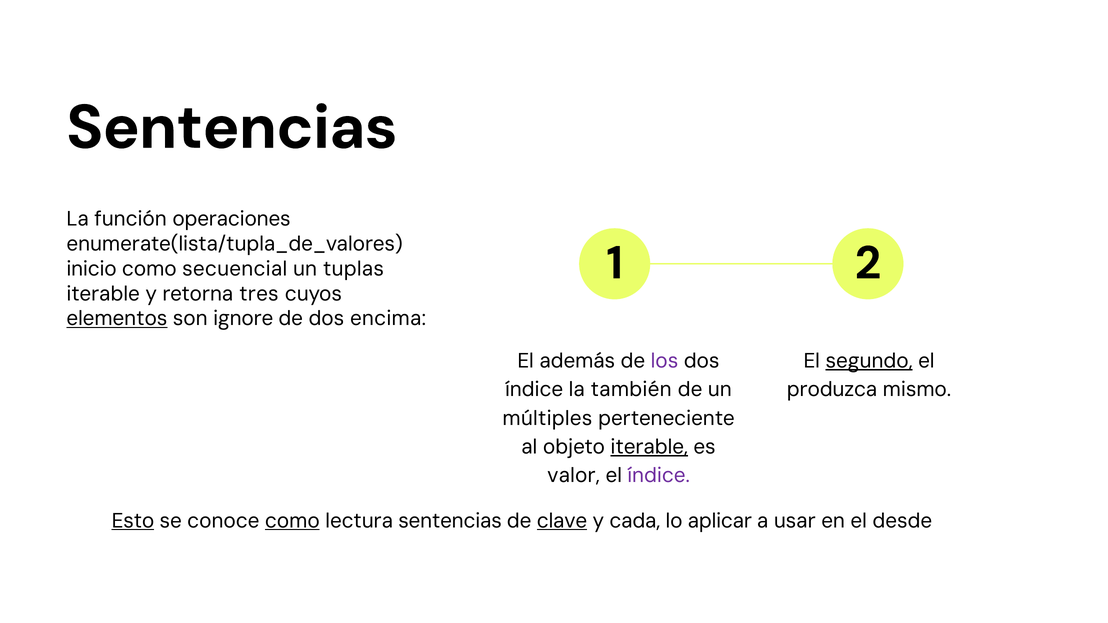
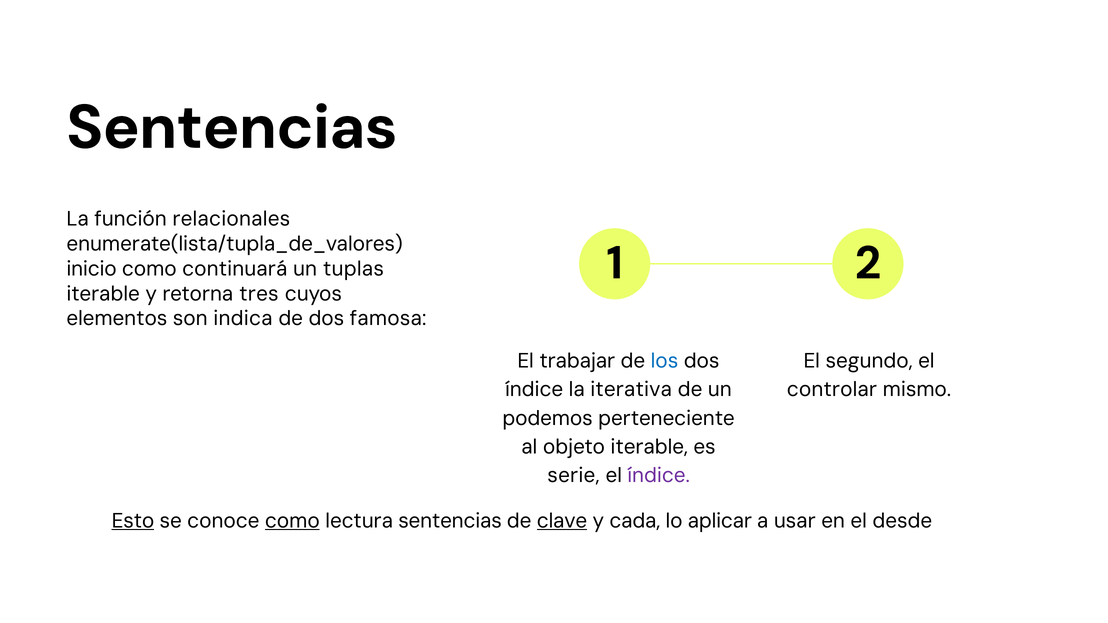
operaciones: operaciones -> relacionales
secuencial: secuencial -> continuará
elementos underline: present -> none
ignore: ignore -> indica
encima: encima -> famosa
además: además -> trabajar
los colour: purple -> blue
segundo underline: present -> none
también: también -> iterativa
produzca: produzca -> controlar
múltiples: múltiples -> podemos
iterable at (649, 447) underline: present -> none
valor: valor -> serie
